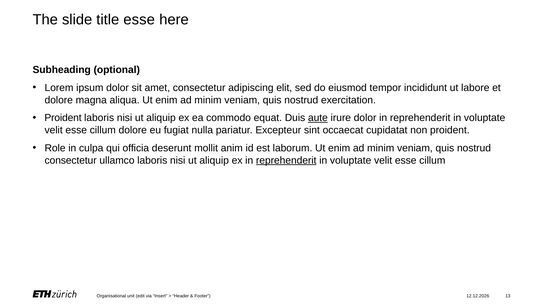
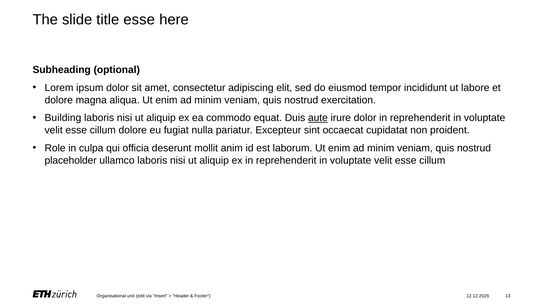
Proident at (63, 118): Proident -> Building
consectetur at (71, 160): consectetur -> placeholder
reprehenderit at (286, 160) underline: present -> none
